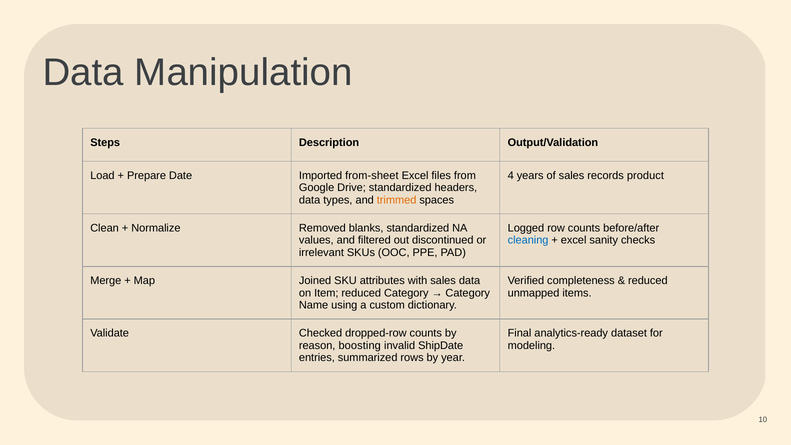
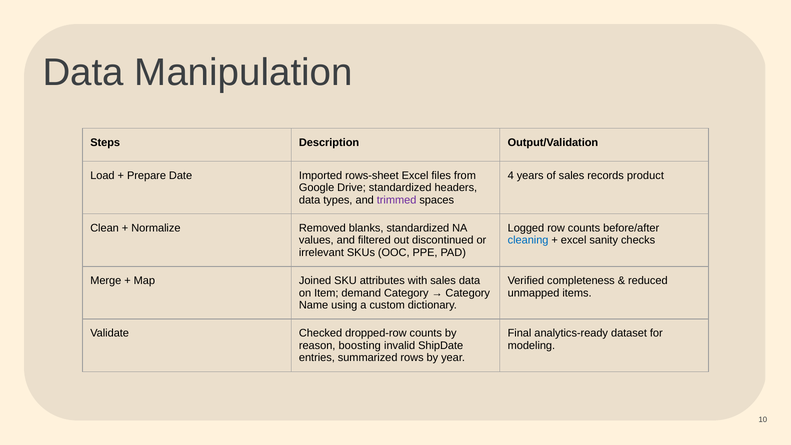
from-sheet: from-sheet -> rows-sheet
trimmed colour: orange -> purple
Item reduced: reduced -> demand
